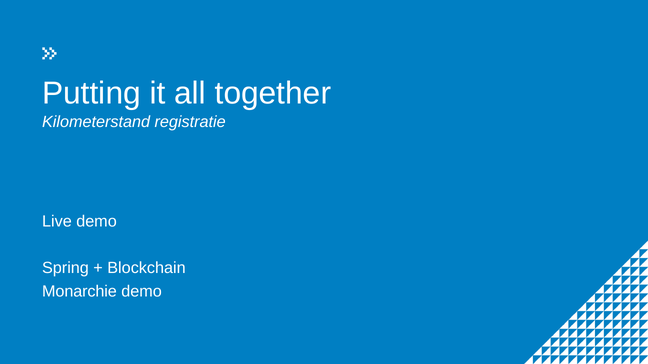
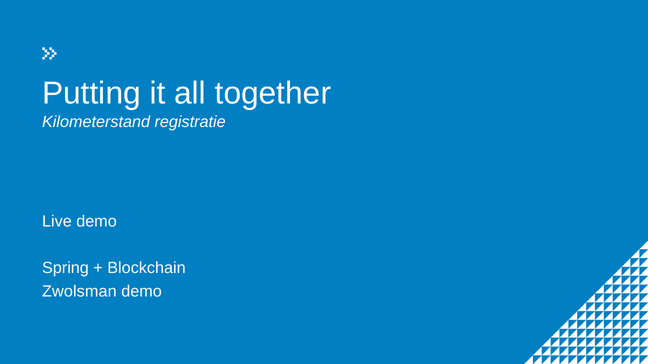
Monarchie: Monarchie -> Zwolsman
